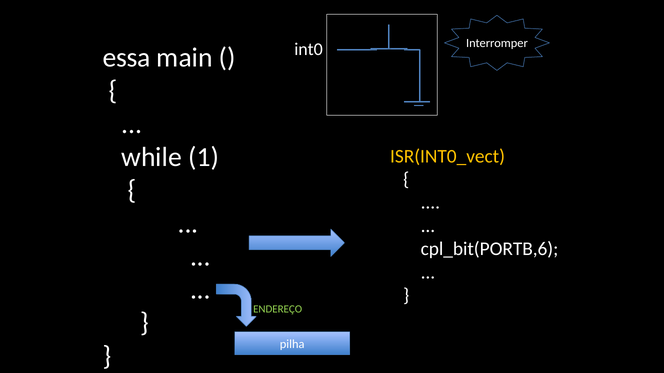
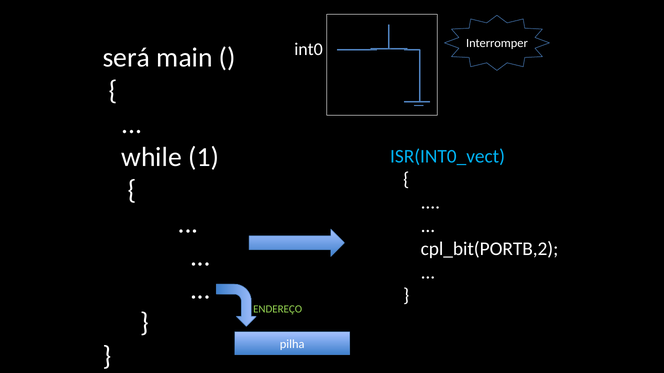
essa: essa -> será
ISR(INT0_vect colour: yellow -> light blue
cpl_bit(PORTB,6: cpl_bit(PORTB,6 -> cpl_bit(PORTB,2
